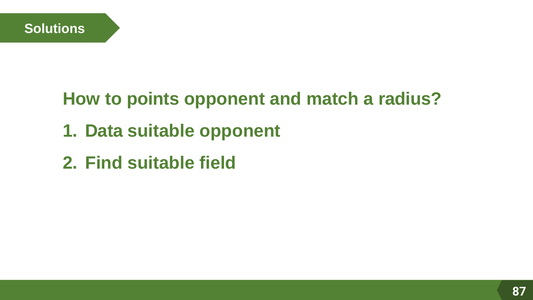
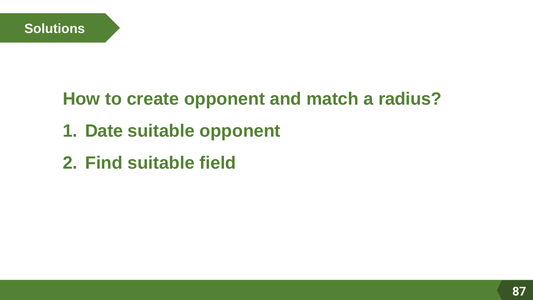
points: points -> create
Data: Data -> Date
